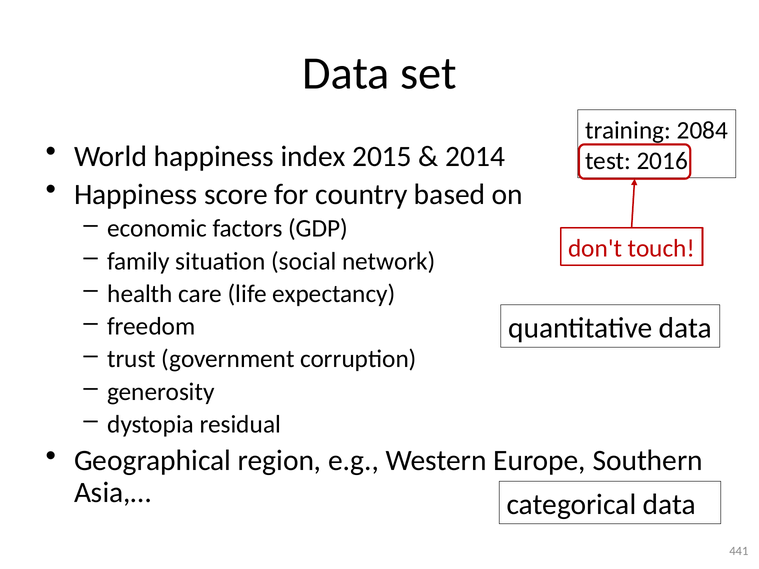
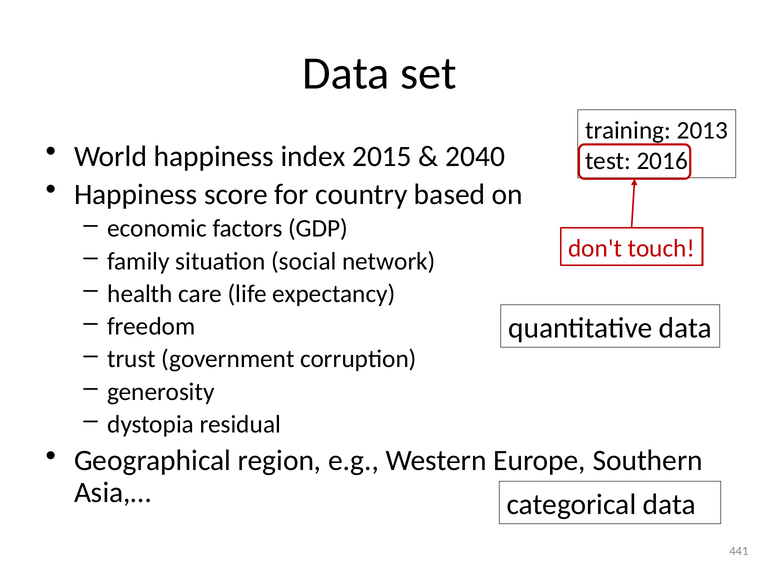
2084: 2084 -> 2013
2014: 2014 -> 2040
